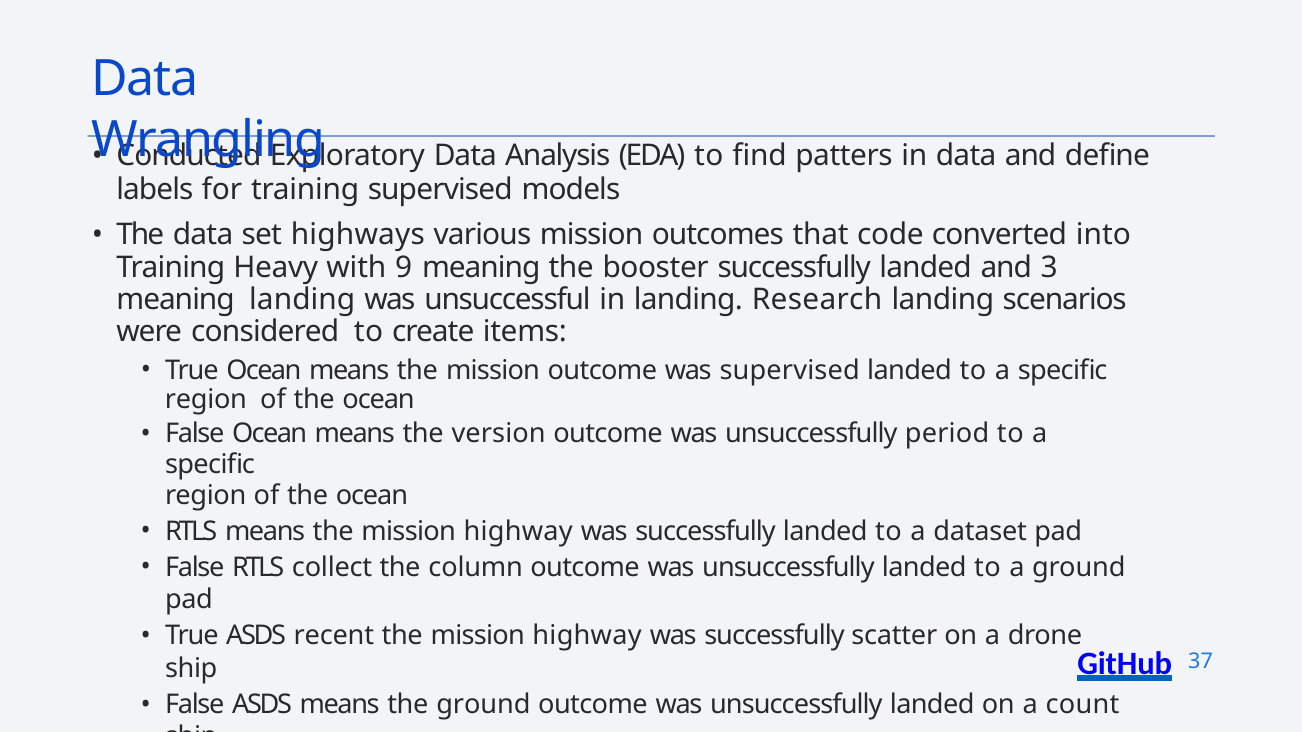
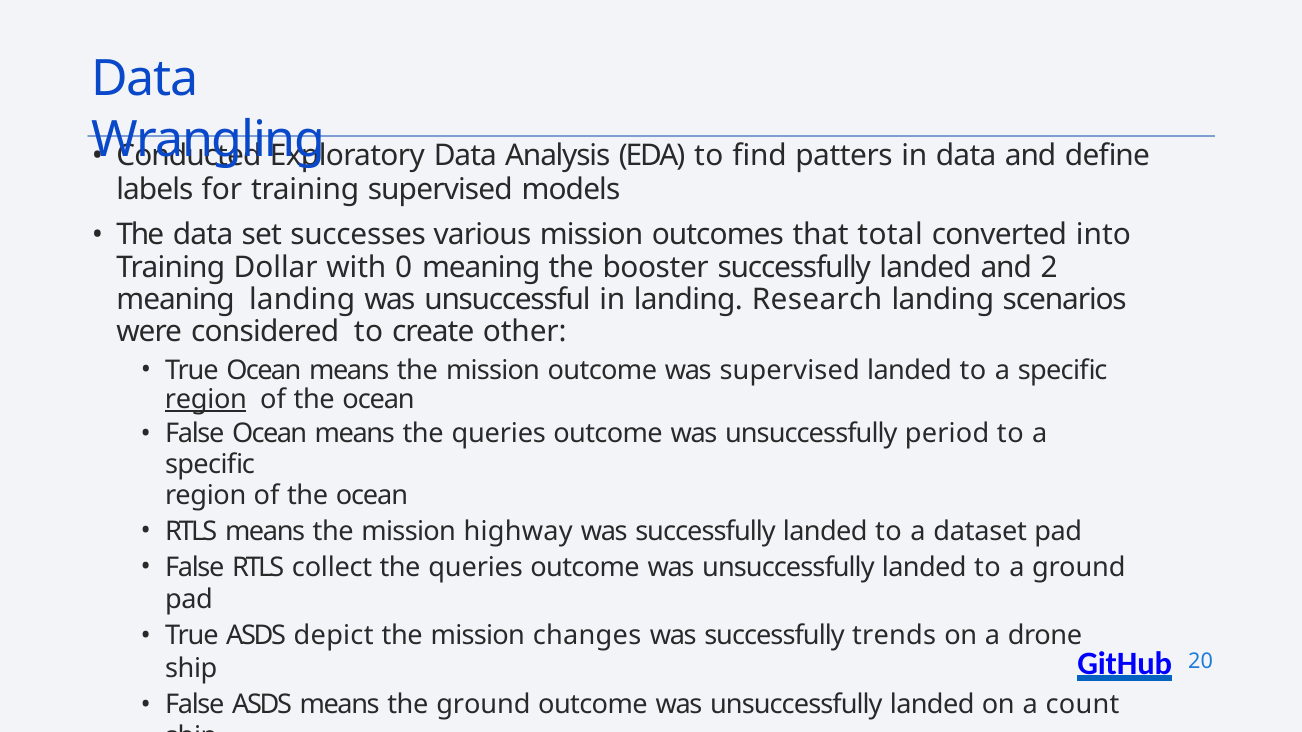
highways: highways -> successes
code: code -> total
Heavy: Heavy -> Dollar
9: 9 -> 0
3: 3 -> 2
items: items -> other
region at (206, 400) underline: none -> present
means the version: version -> queries
column at (476, 568): column -> queries
recent: recent -> depict
highway at (587, 636): highway -> changes
scatter: scatter -> trends
37: 37 -> 20
